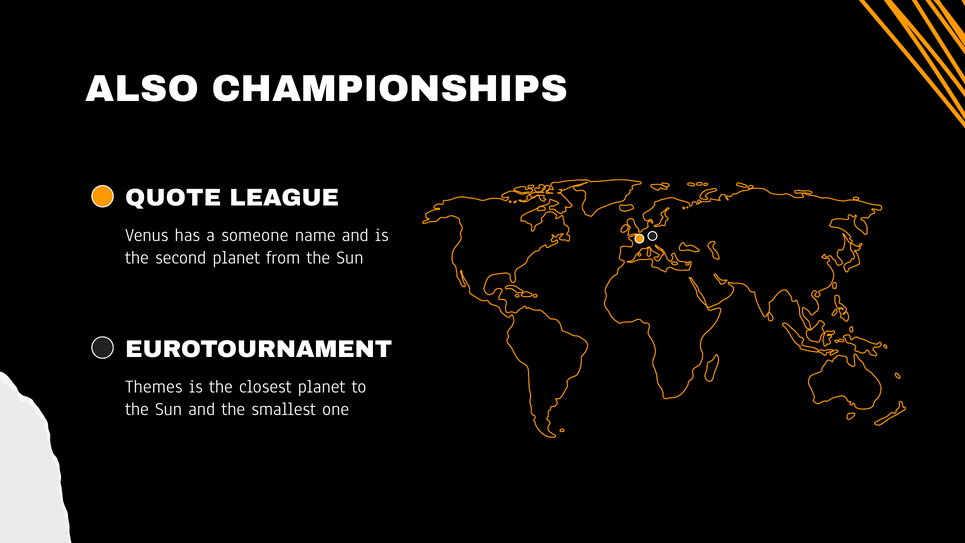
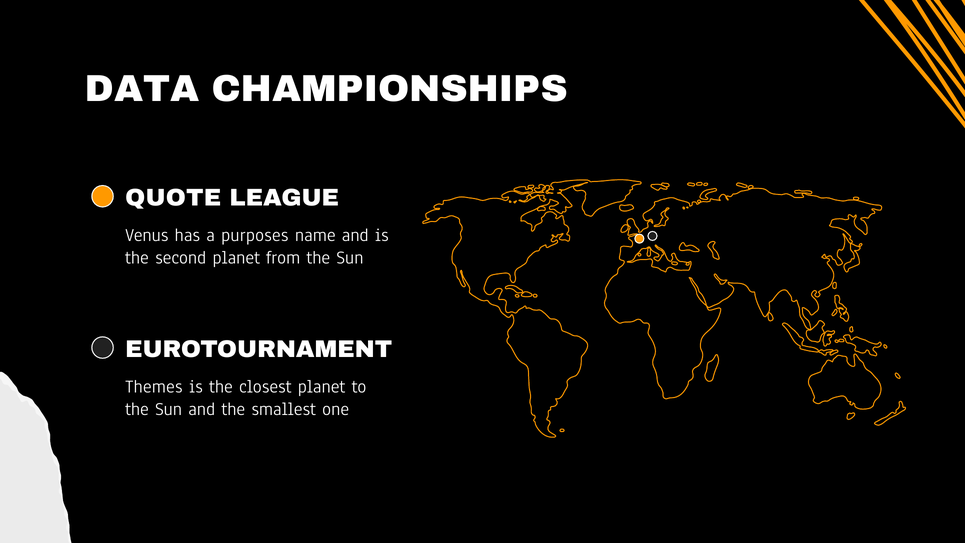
ALSO: ALSO -> DATA
someone: someone -> purposes
